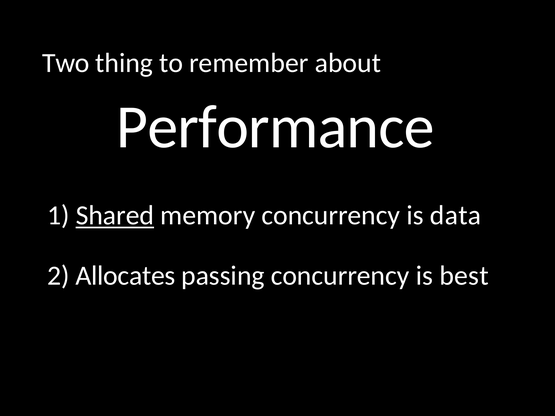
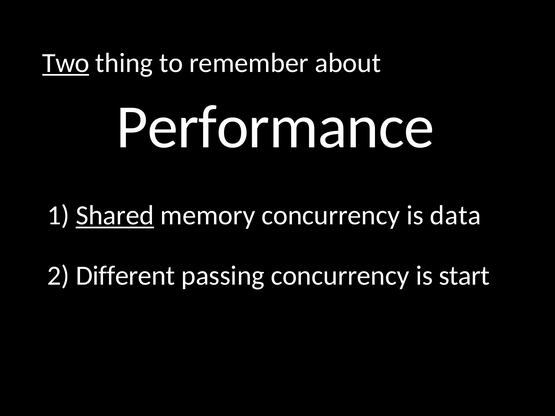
Two underline: none -> present
Allocates: Allocates -> Different
best: best -> start
